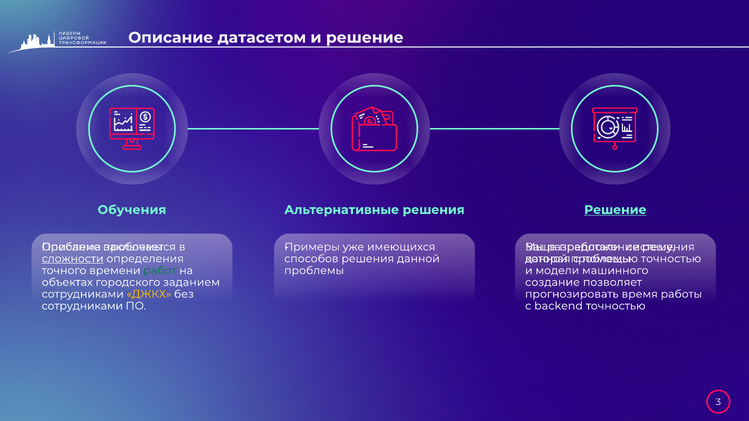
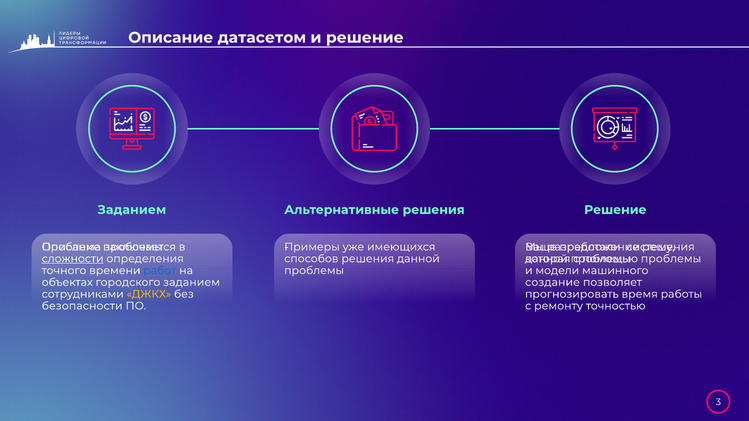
Обучения at (132, 210): Обучения -> Заданием
Решение at (615, 210) underline: present -> none
точностью at (671, 259): точностью -> проблемы
работ colour: green -> blue
сотрудниками at (82, 306): сотрудниками -> безопасности
backend: backend -> ремонту
